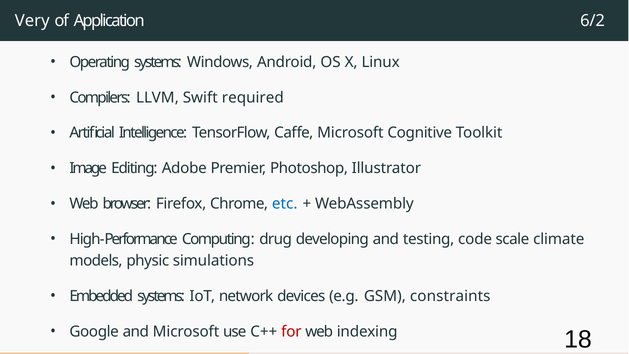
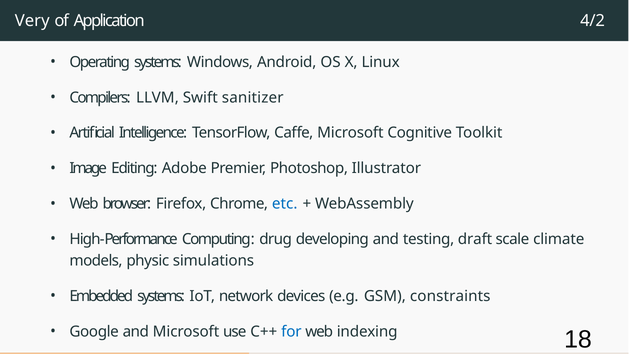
6/2: 6/2 -> 4/2
required: required -> sanitizer
code: code -> draft
for colour: red -> blue
